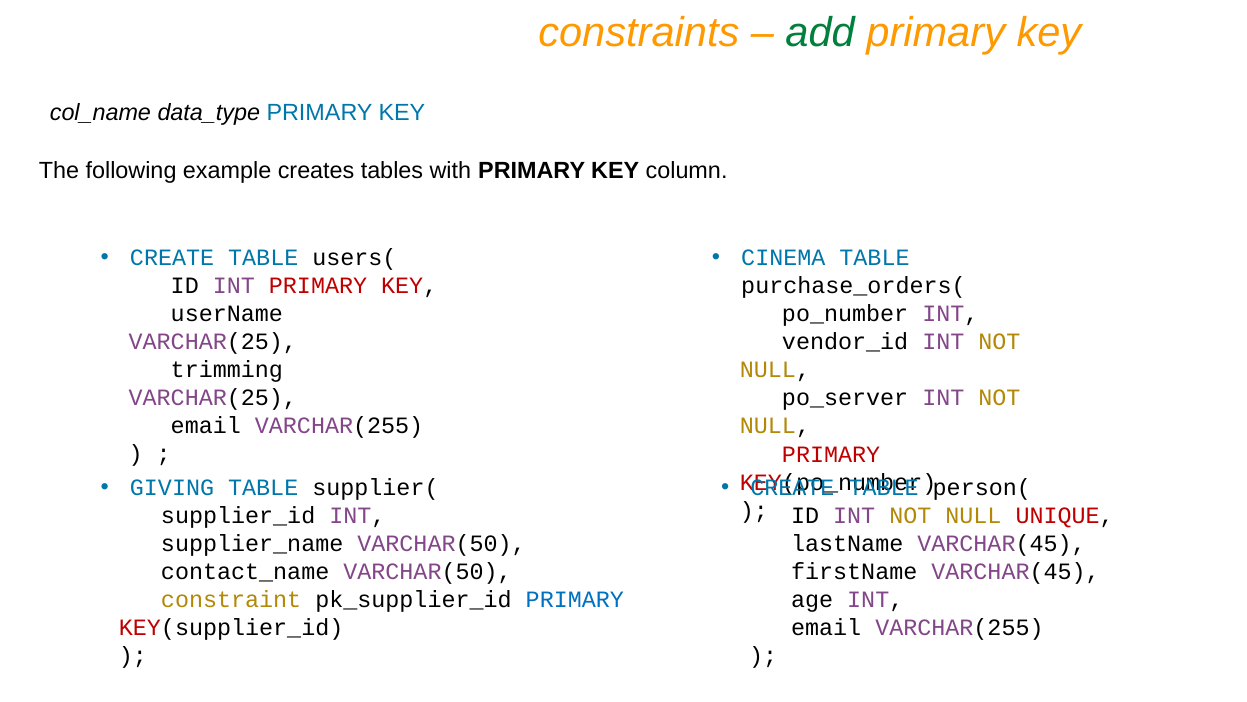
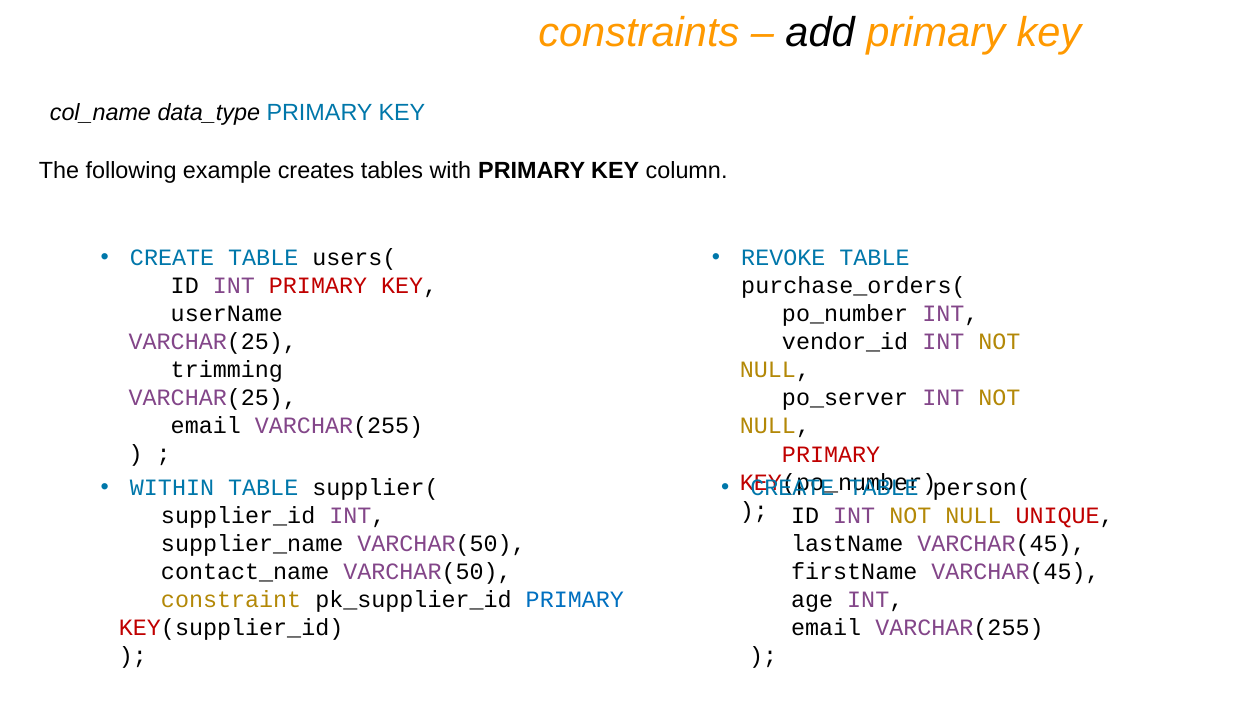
add colour: green -> black
CINEMA: CINEMA -> REVOKE
GIVING: GIVING -> WITHIN
